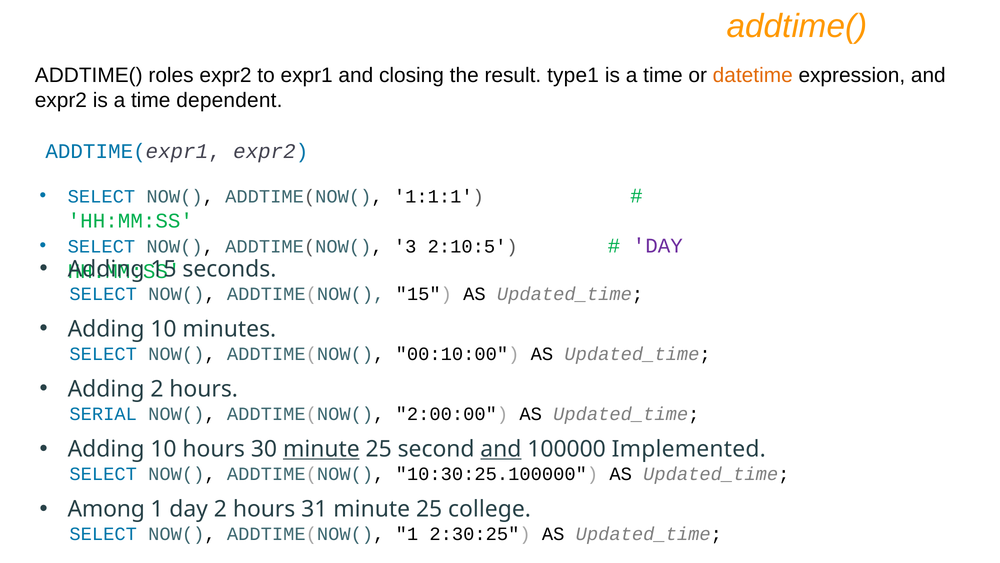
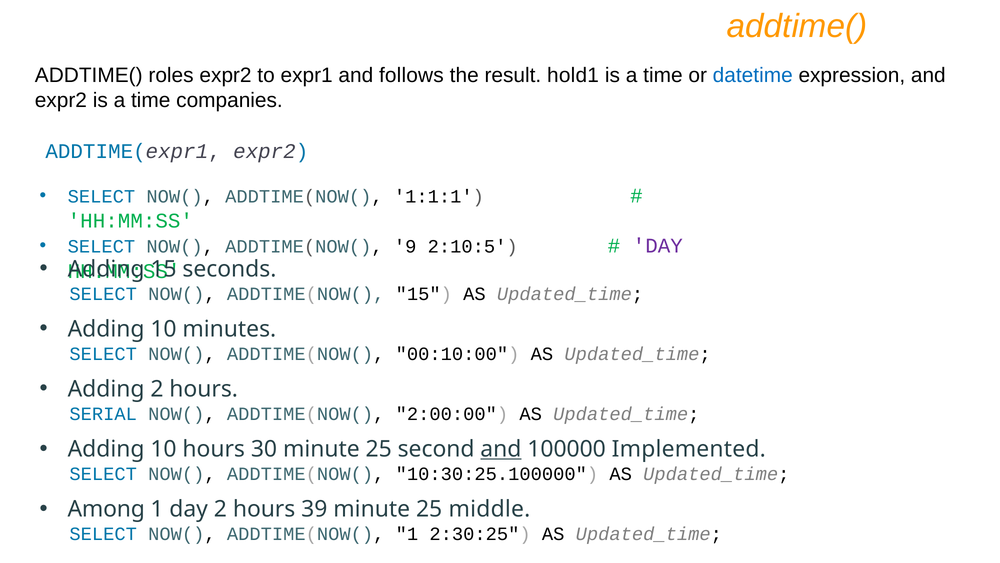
closing: closing -> follows
type1: type1 -> hold1
datetime colour: orange -> blue
dependent: dependent -> companies
3: 3 -> 9
minute at (321, 449) underline: present -> none
31: 31 -> 39
college: college -> middle
